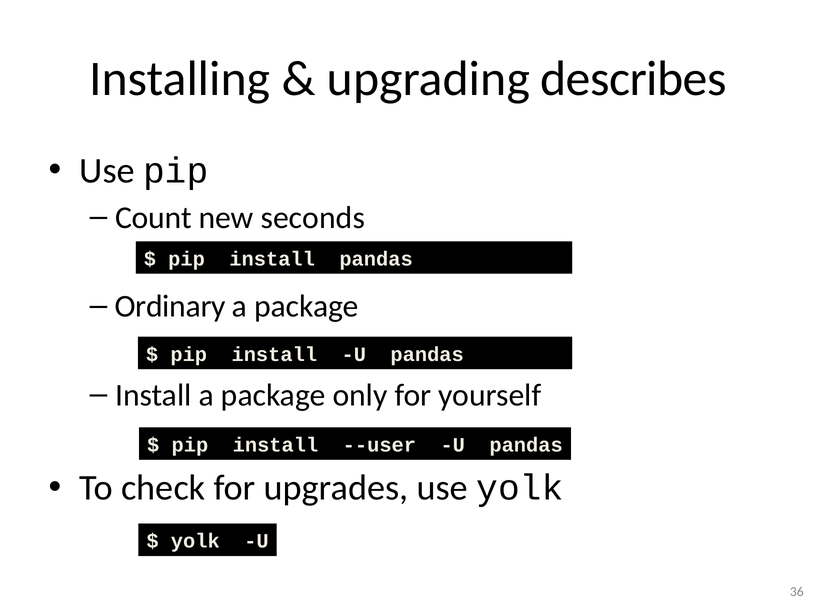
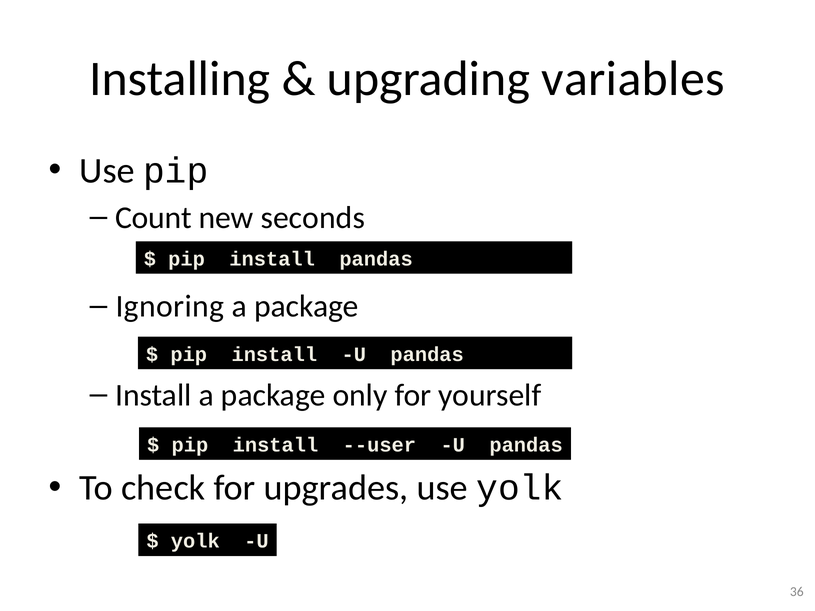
describes: describes -> variables
Ordinary: Ordinary -> Ignoring
